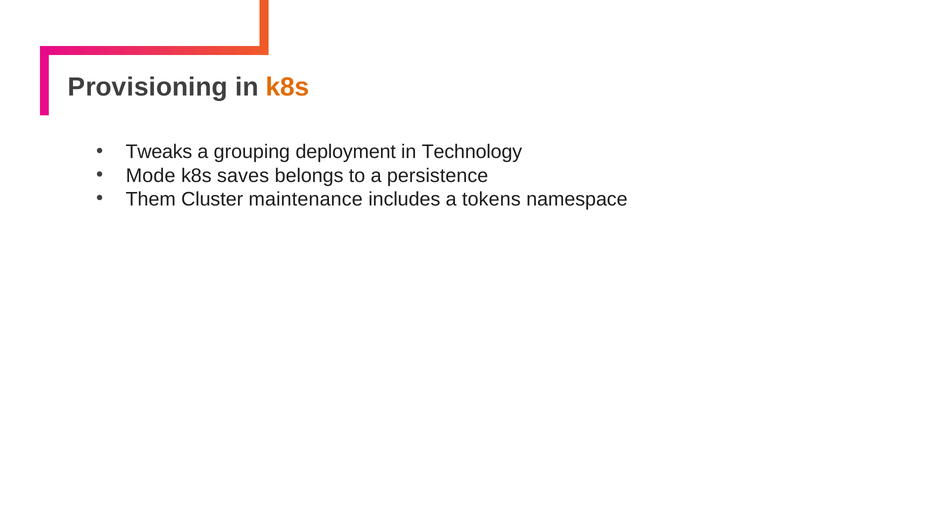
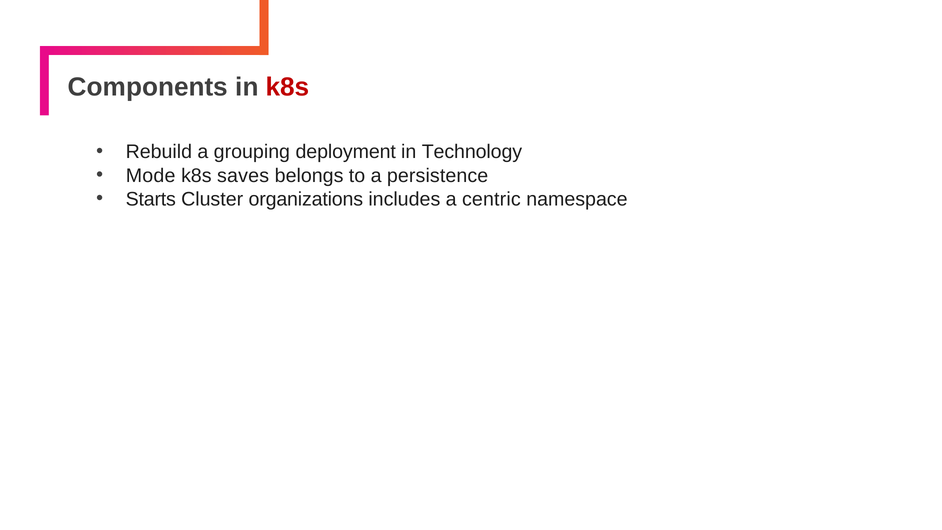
Provisioning: Provisioning -> Components
k8s at (288, 87) colour: orange -> red
Tweaks: Tweaks -> Rebuild
Them: Them -> Starts
maintenance: maintenance -> organizations
tokens: tokens -> centric
